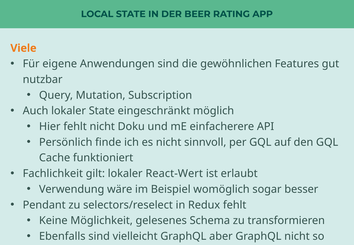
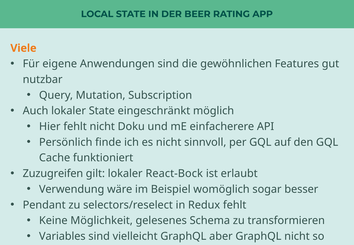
Fachlichkeit: Fachlichkeit -> Zuzugreifen
React-Wert: React-Wert -> React-Bock
Ebenfalls: Ebenfalls -> Variables
